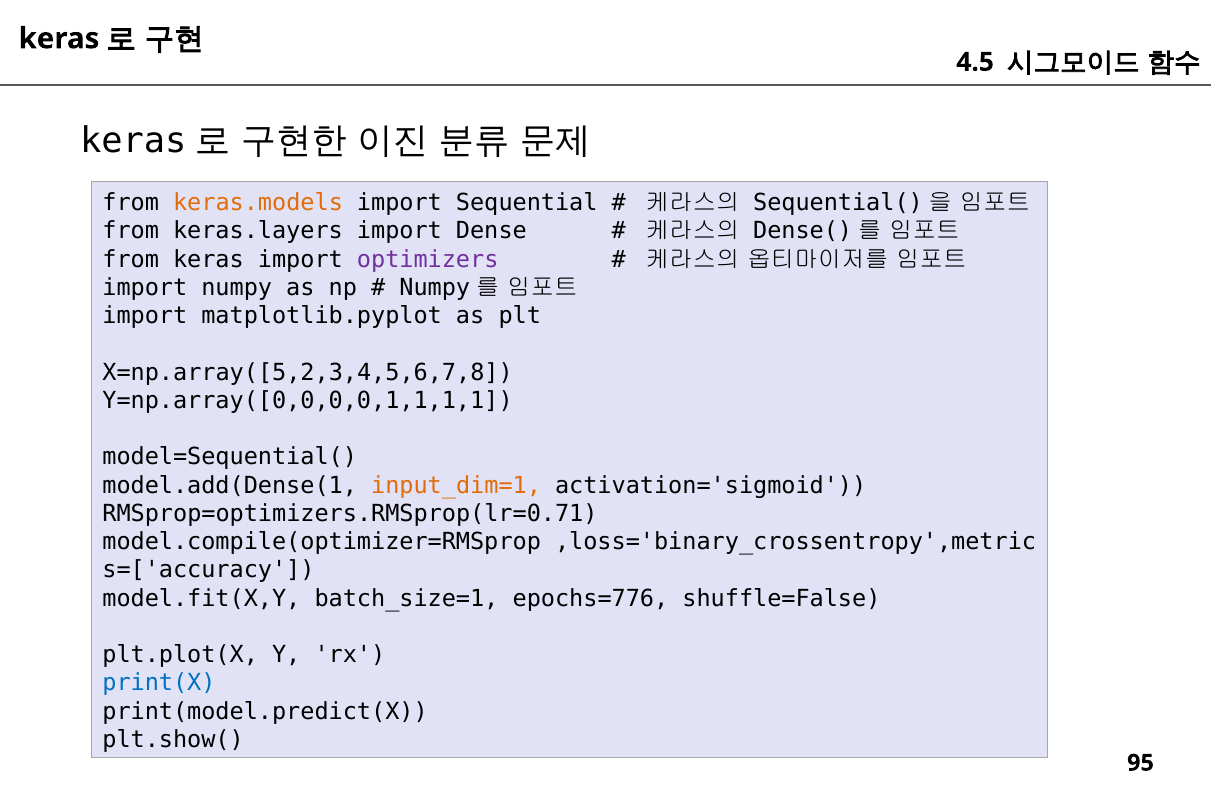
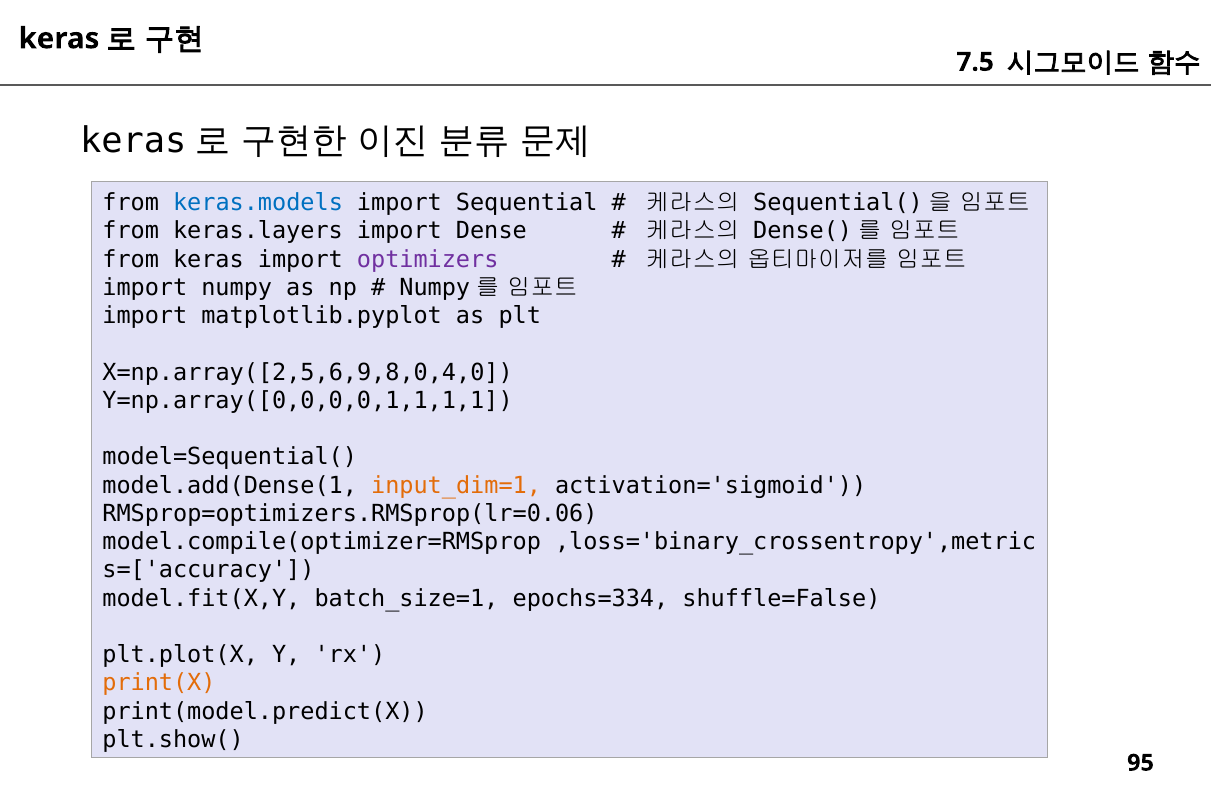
4.5: 4.5 -> 7.5
keras.models colour: orange -> blue
X=np.array([5,2,3,4,5,6,7,8: X=np.array([5,2,3,4,5,6,7,8 -> X=np.array([2,5,6,9,8,0,4,0
RMSprop=optimizers.RMSprop(lr=0.71: RMSprop=optimizers.RMSprop(lr=0.71 -> RMSprop=optimizers.RMSprop(lr=0.06
epochs=776: epochs=776 -> epochs=334
print(X colour: blue -> orange
